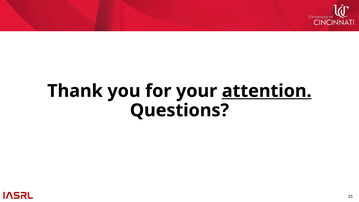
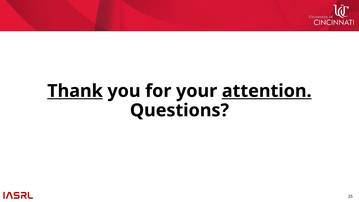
Thank underline: none -> present
